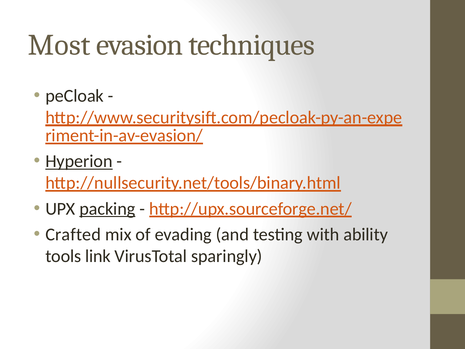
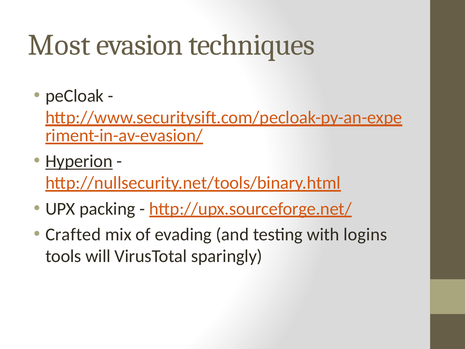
packing underline: present -> none
ability: ability -> logins
link: link -> will
